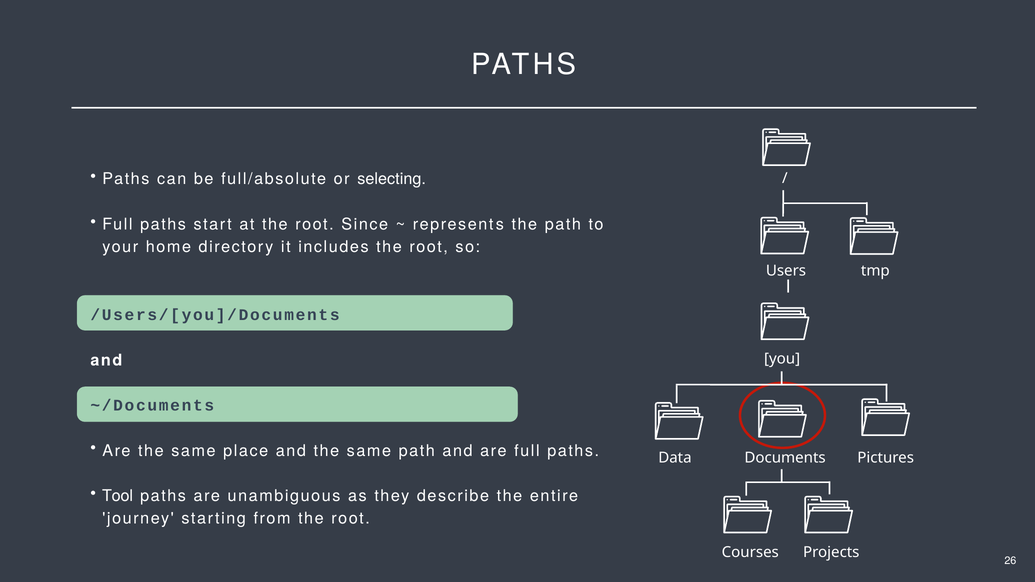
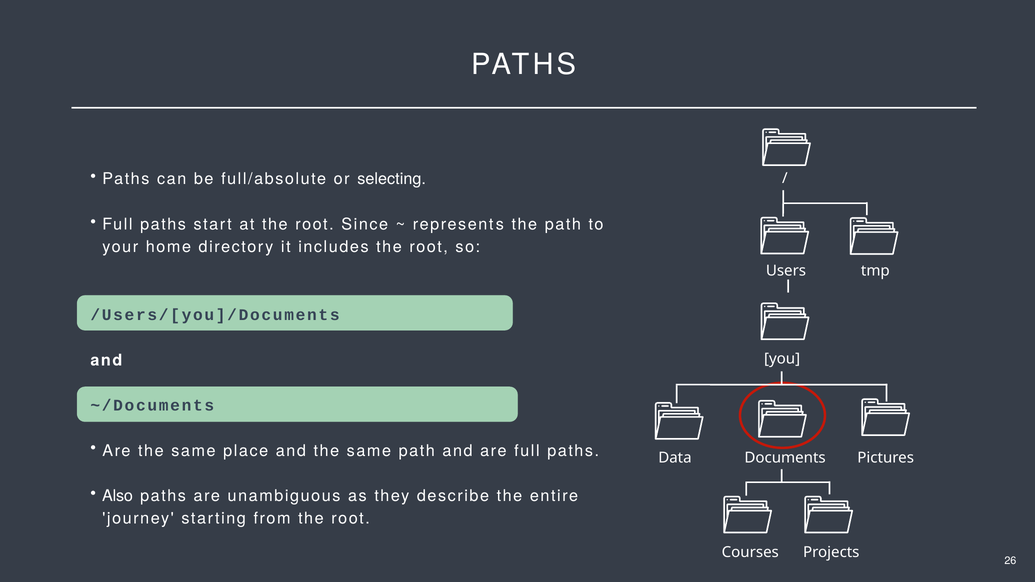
Tool: Tool -> Also
